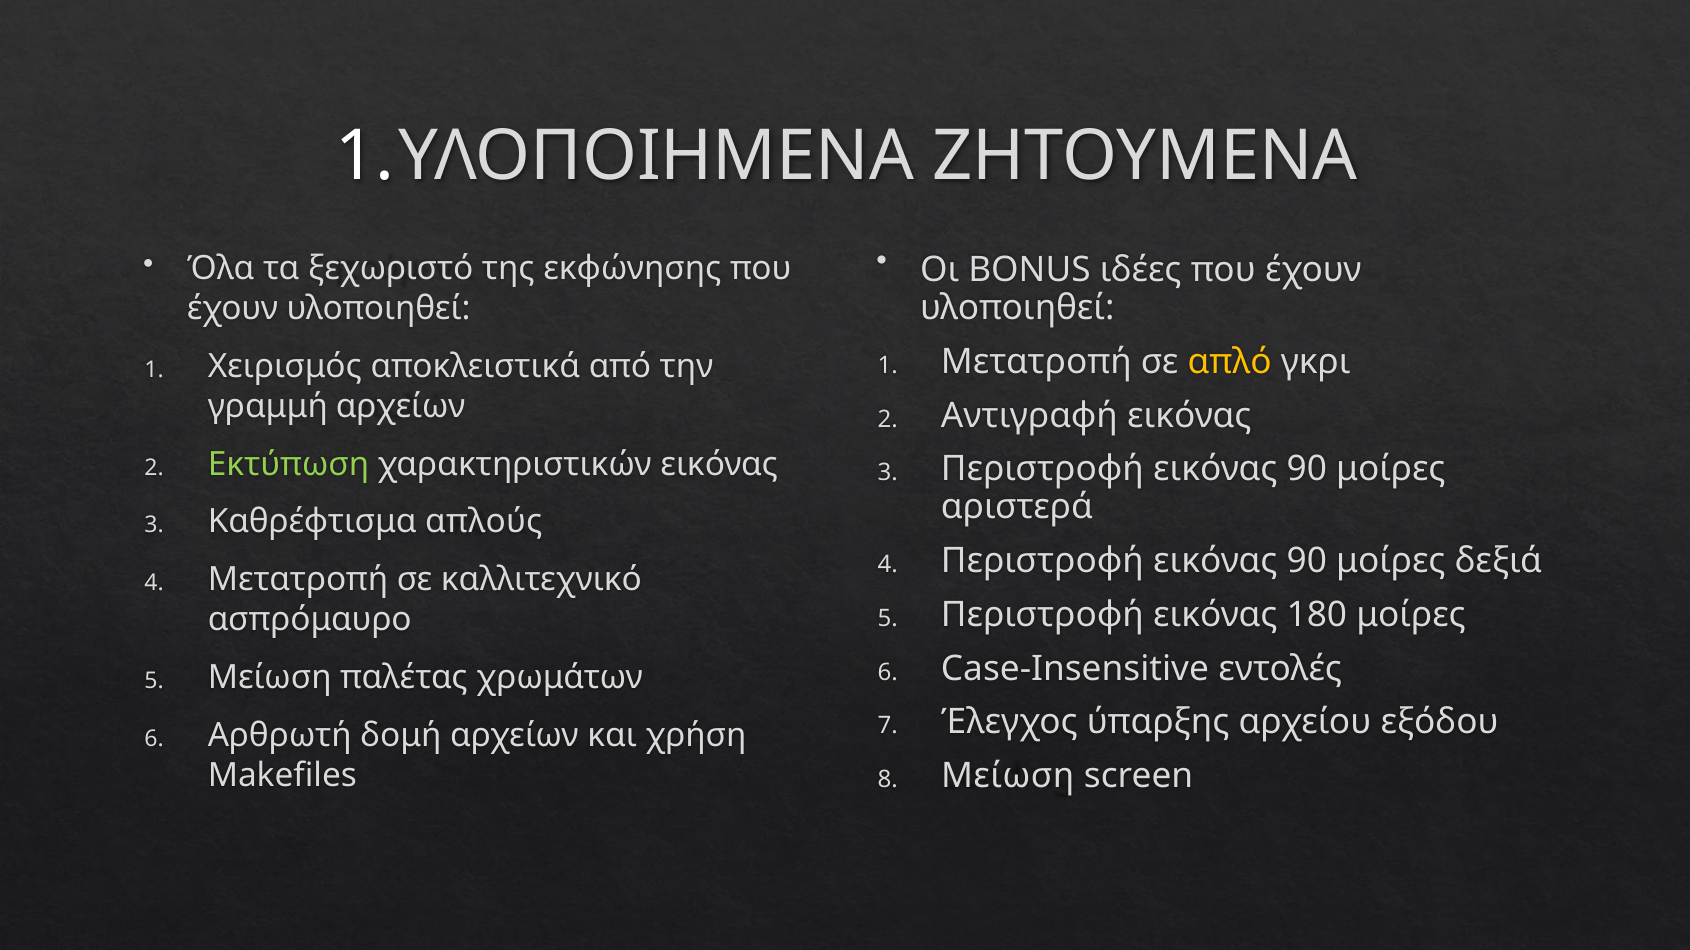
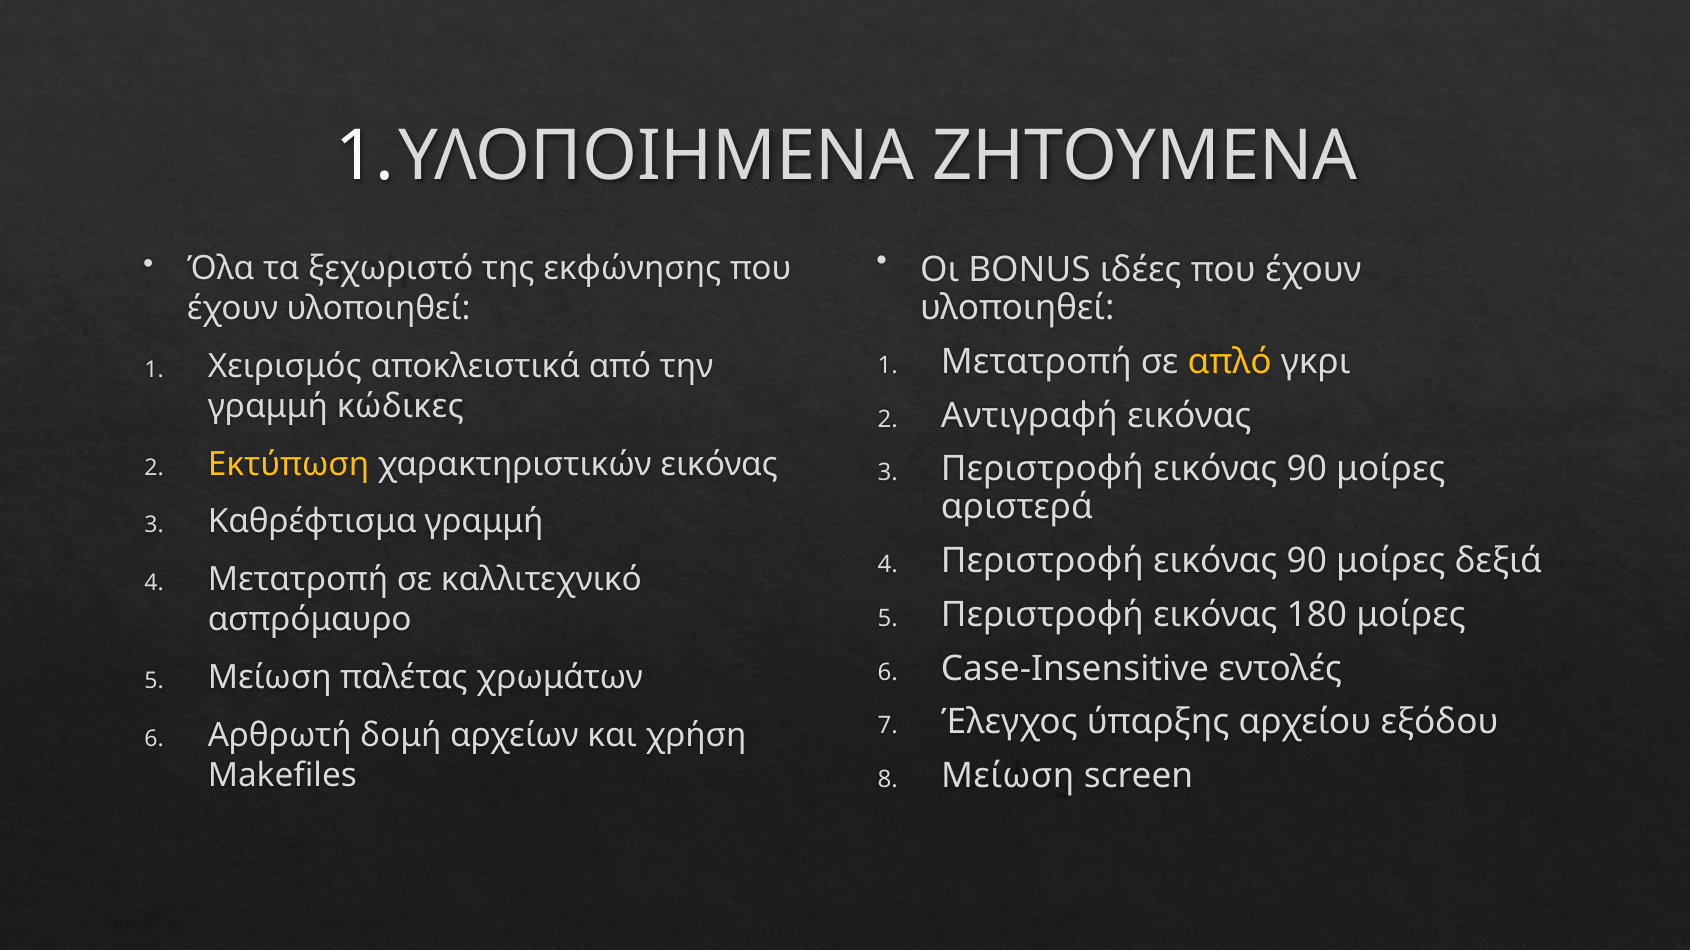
γραμμή αρχείων: αρχείων -> κώδικες
Εκτύπωση colour: light green -> yellow
Καθρέφτισμα απλούς: απλούς -> γραμμή
